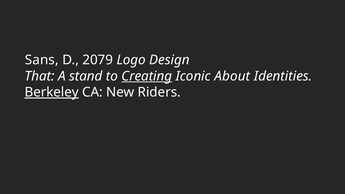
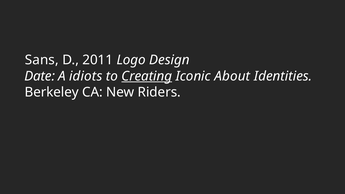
2079: 2079 -> 2011
That: That -> Date
stand: stand -> idiots
Berkeley underline: present -> none
